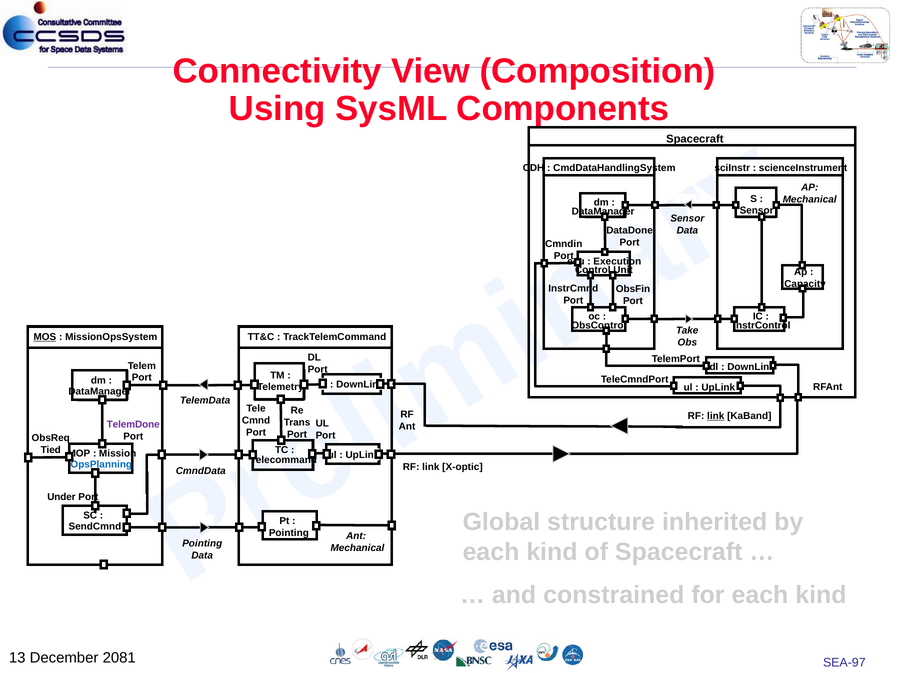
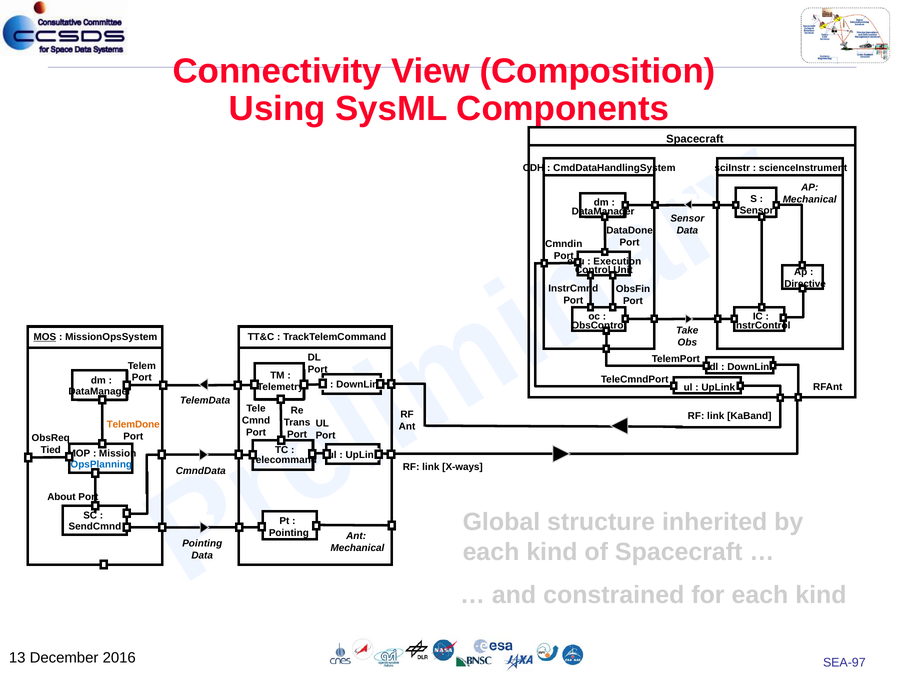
Capacity: Capacity -> Directive
link at (716, 416) underline: present -> none
TelemDone colour: purple -> orange
X-optic: X-optic -> X-ways
Under: Under -> About
2081: 2081 -> 2016
